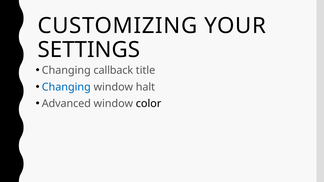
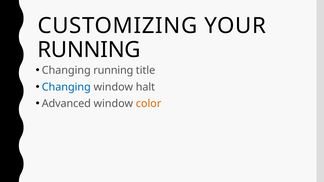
SETTINGS at (89, 50): SETTINGS -> RUNNING
Changing callback: callback -> running
color colour: black -> orange
